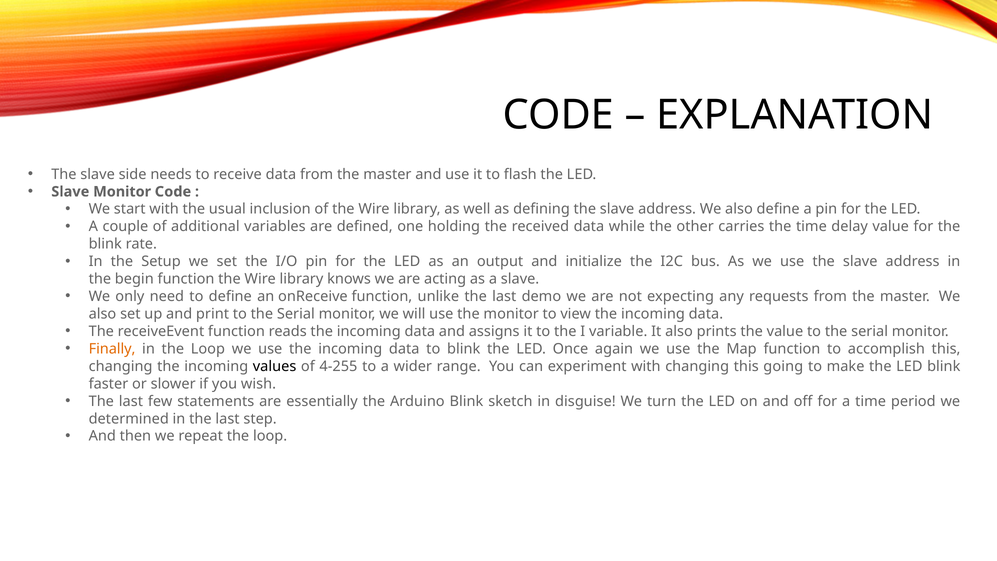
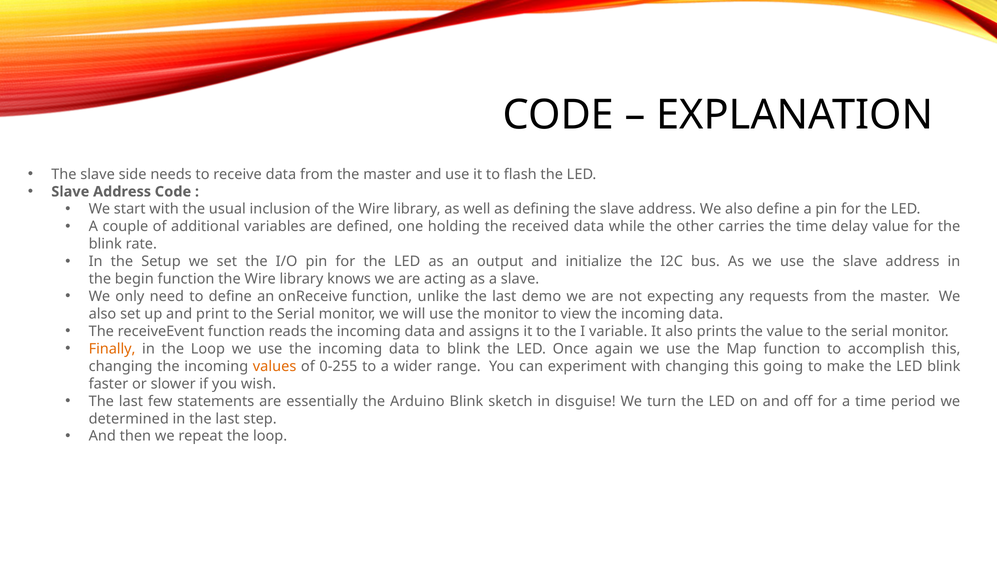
Monitor at (122, 192): Monitor -> Address
values colour: black -> orange
4-255: 4-255 -> 0-255
